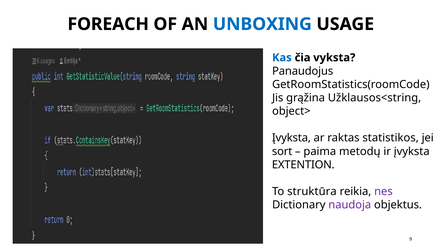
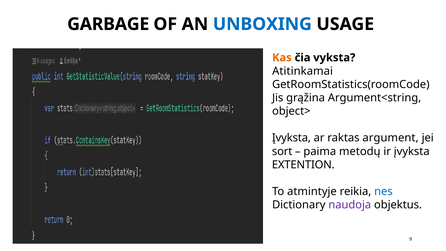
FOREACH: FOREACH -> GARBAGE
Kas colour: blue -> orange
Panaudojus: Panaudojus -> Atitinkamai
Užklausos<string: Užklausos<string -> Argument<string
statistikos: statistikos -> argument
struktūra: struktūra -> atmintyje
nes colour: purple -> blue
